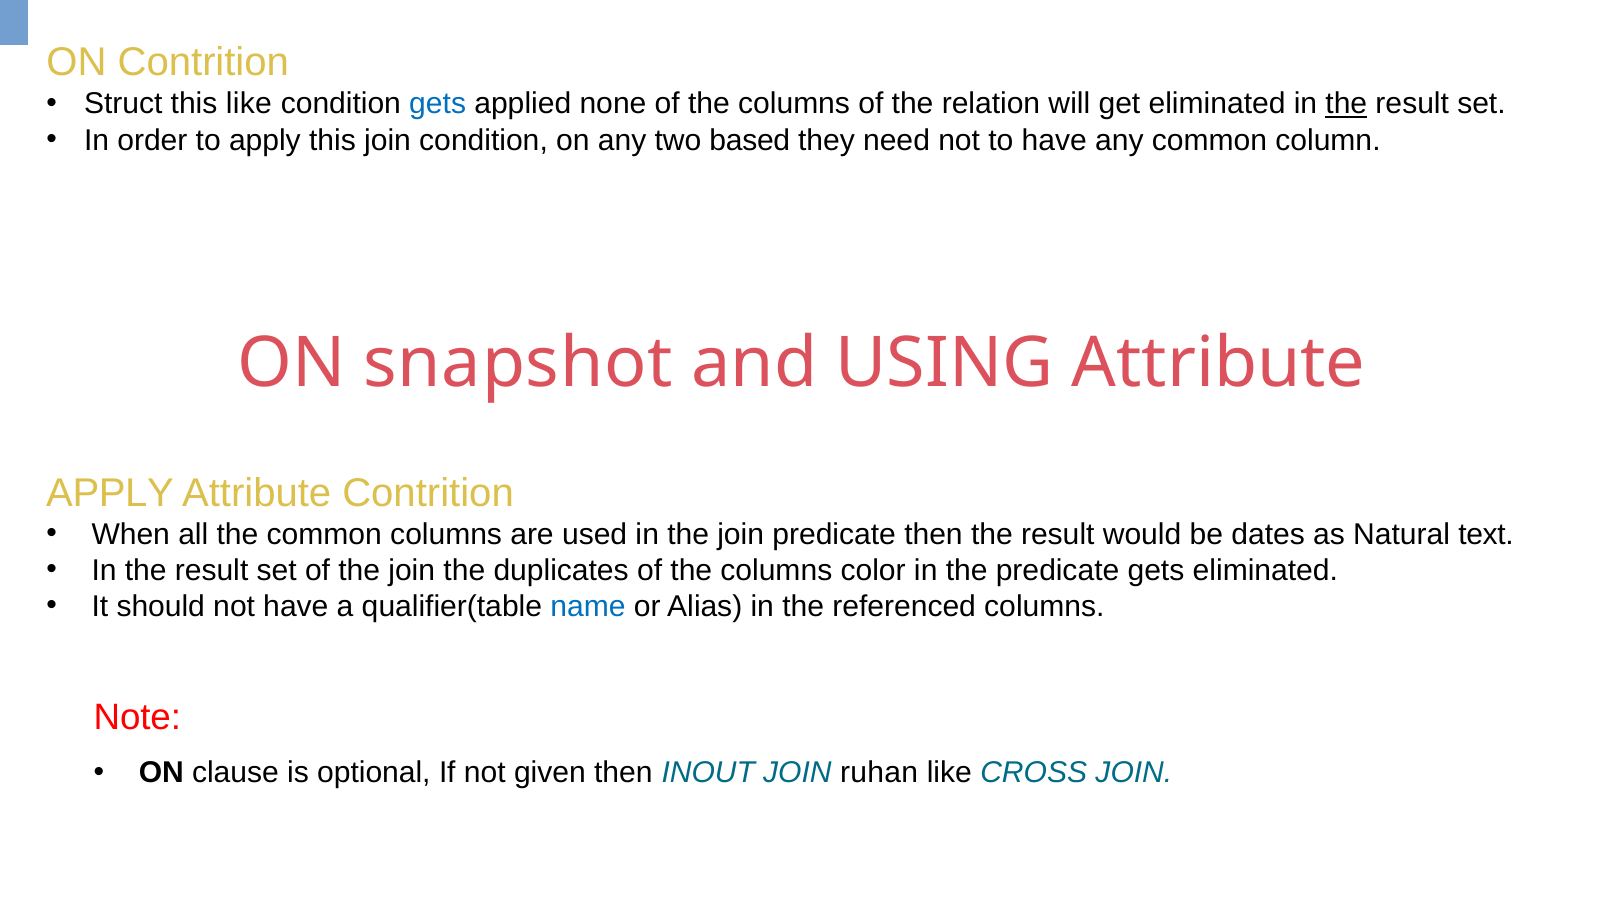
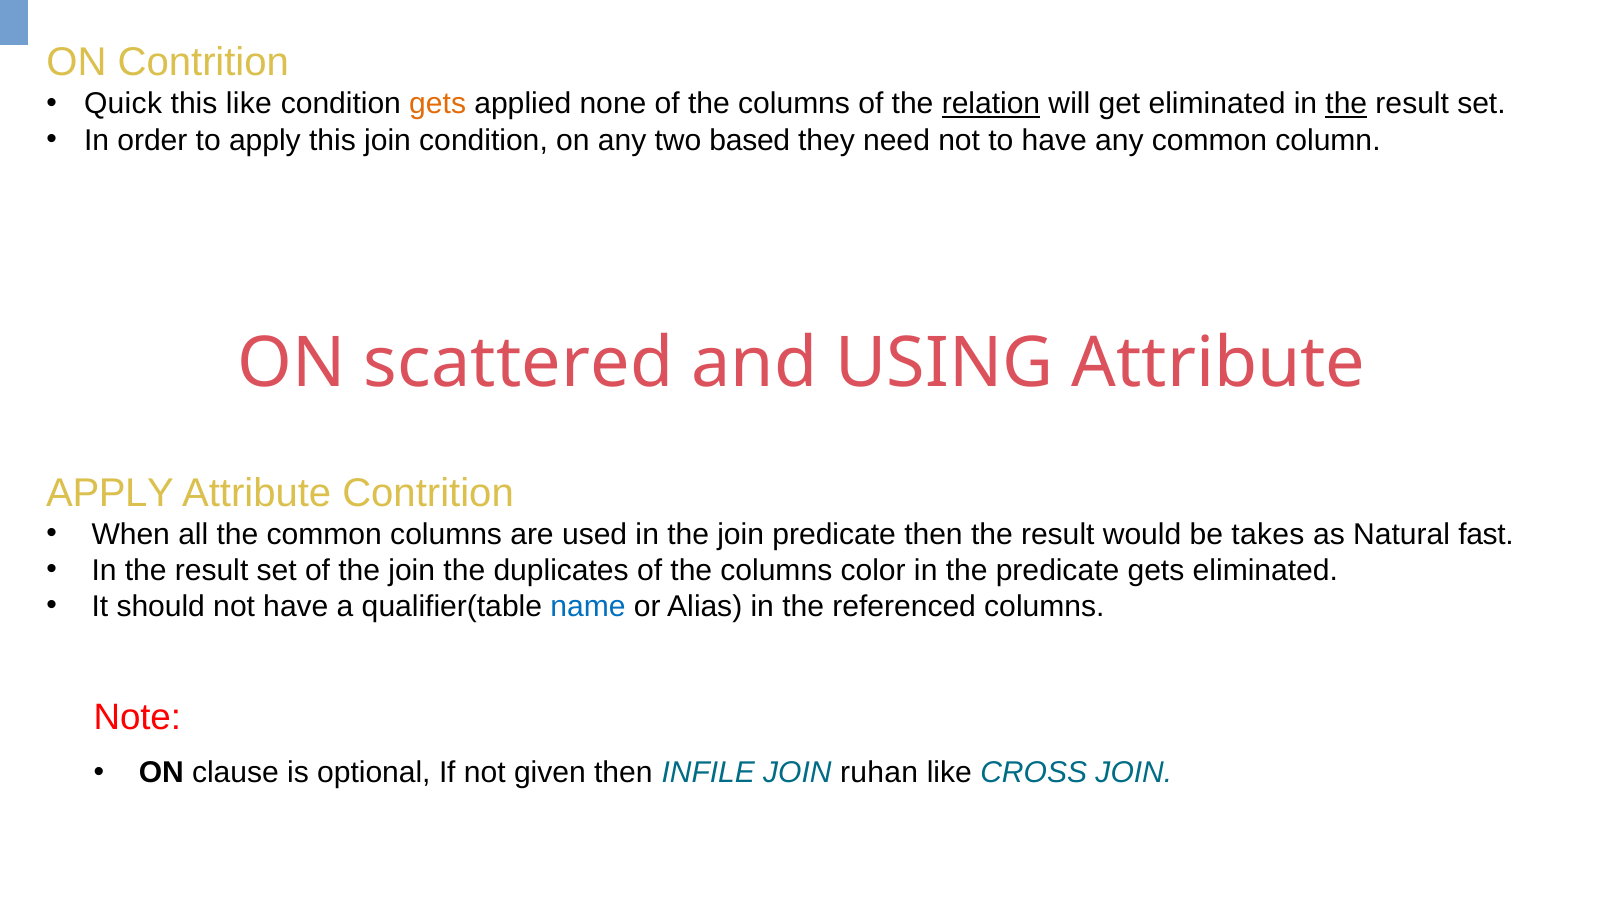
Struct: Struct -> Quick
gets at (438, 104) colour: blue -> orange
relation underline: none -> present
snapshot: snapshot -> scattered
dates: dates -> takes
text: text -> fast
INOUT: INOUT -> INFILE
